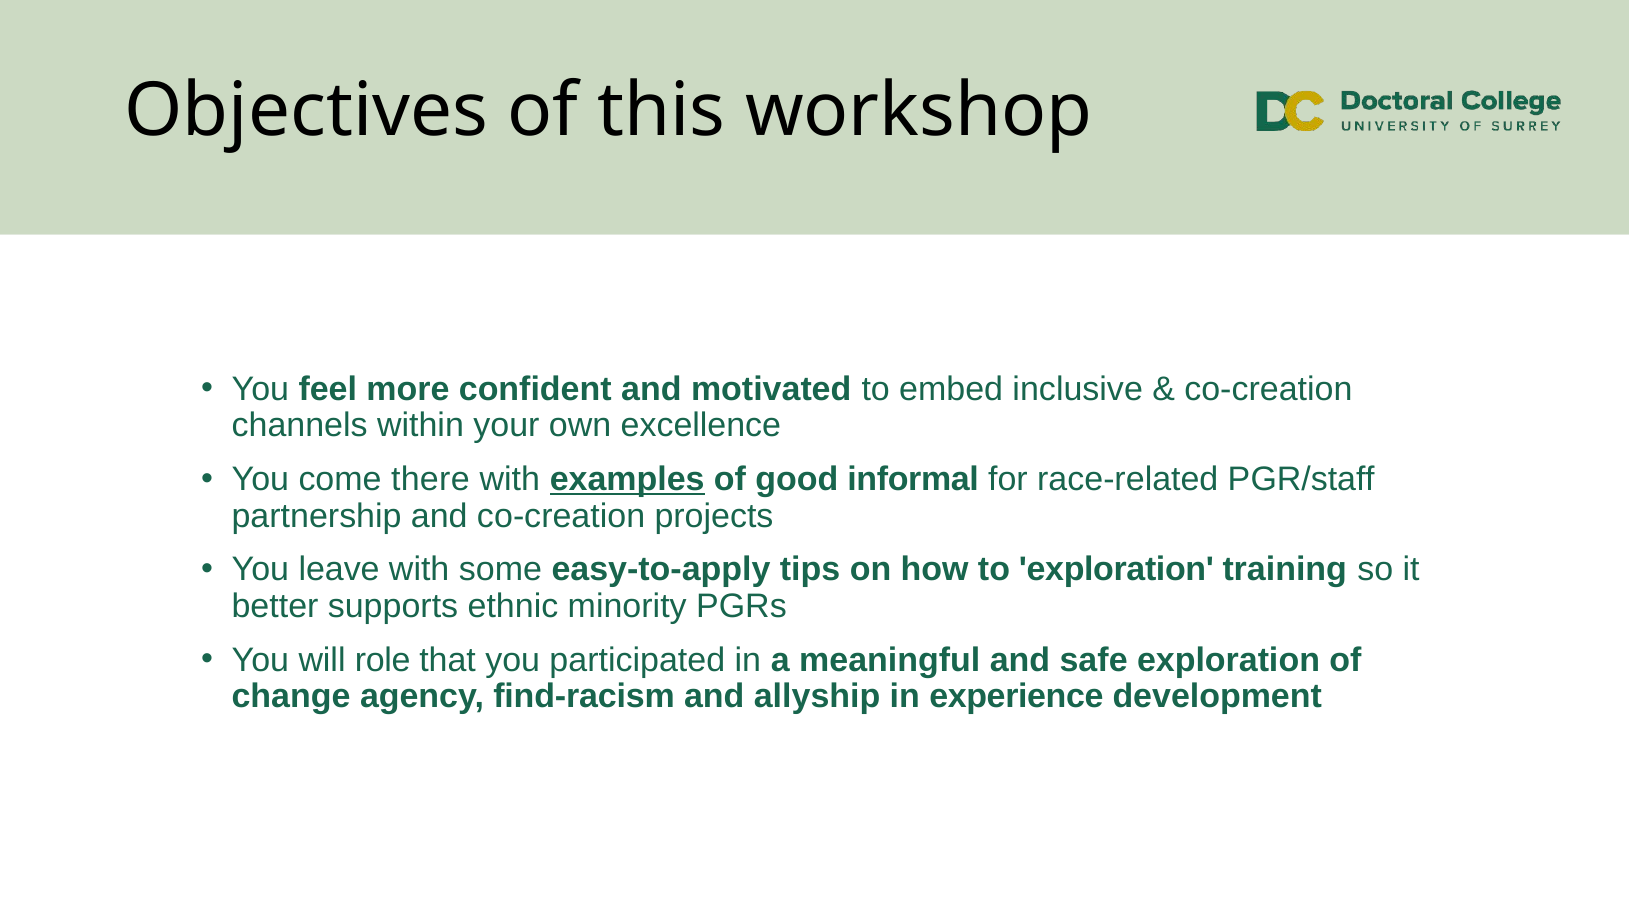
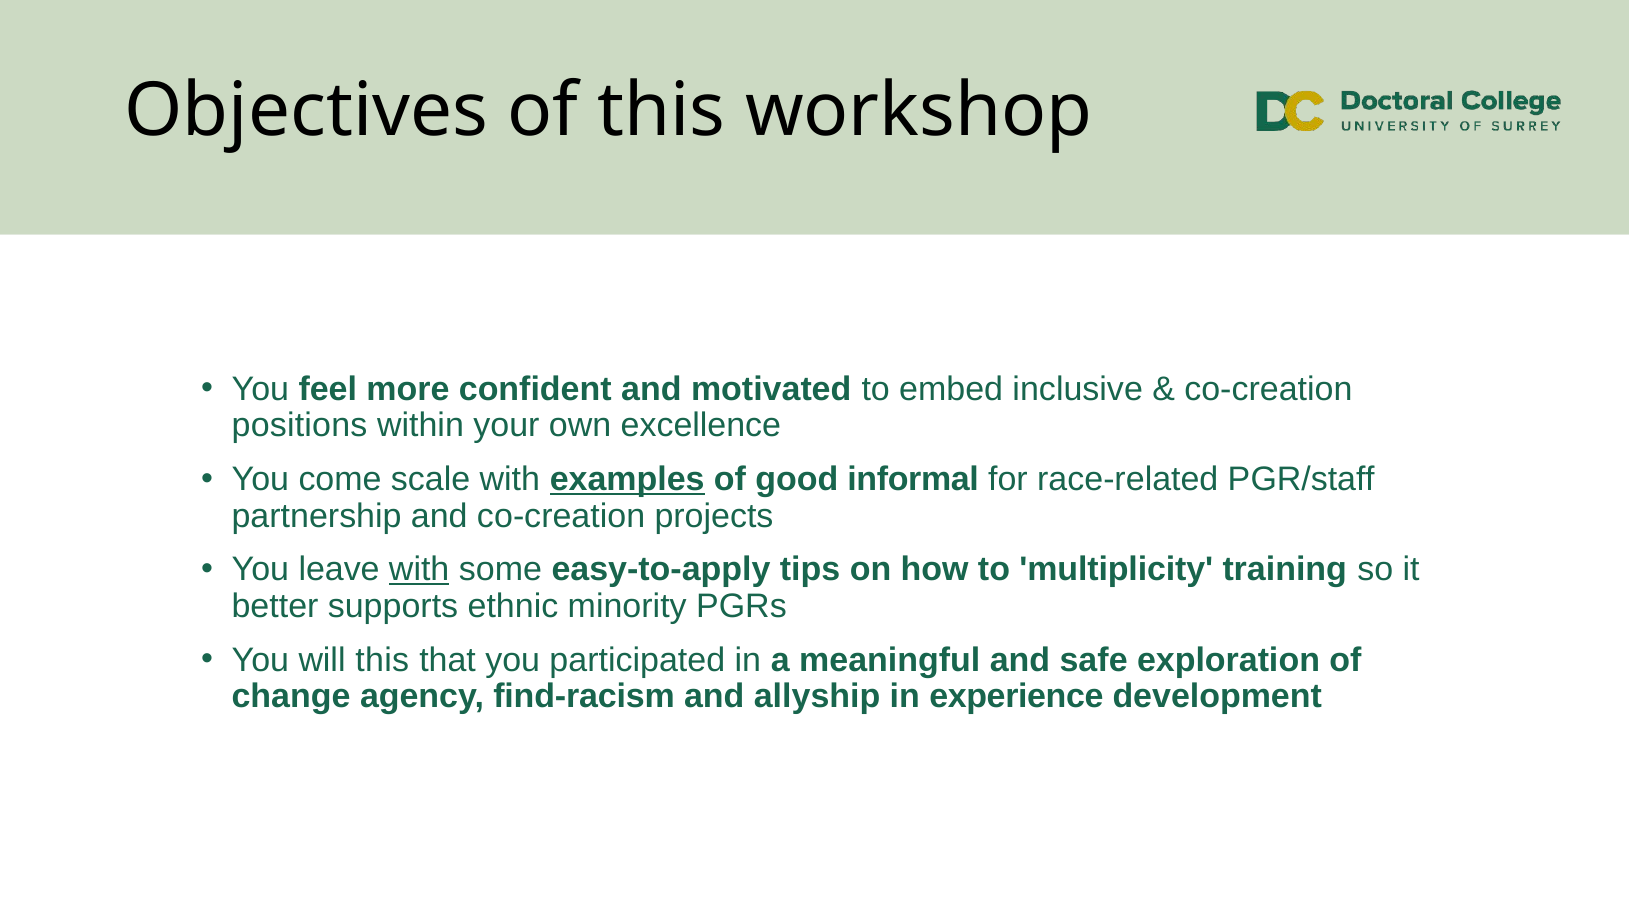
channels: channels -> positions
there: there -> scale
with at (419, 570) underline: none -> present
to exploration: exploration -> multiplicity
will role: role -> this
